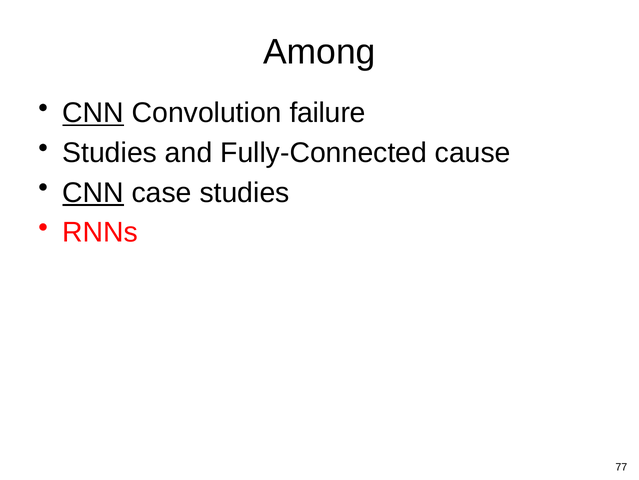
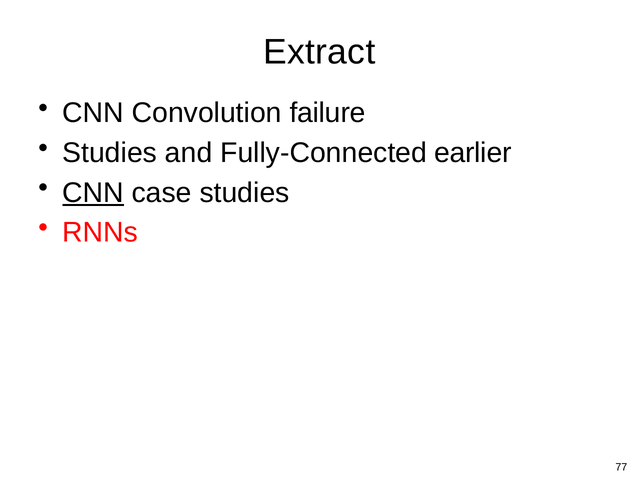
Among: Among -> Extract
CNN at (93, 113) underline: present -> none
cause: cause -> earlier
